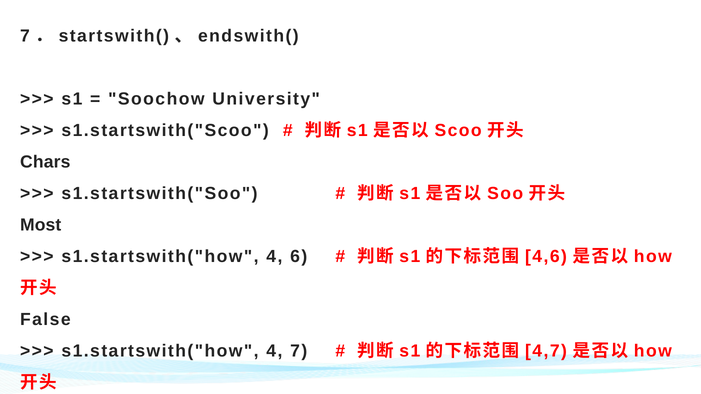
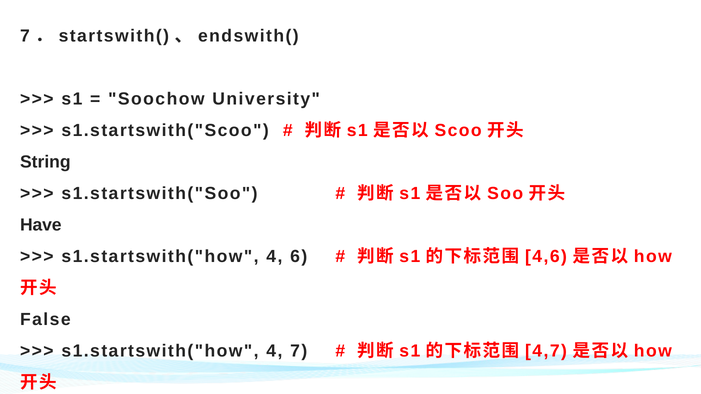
Chars: Chars -> String
Most: Most -> Have
